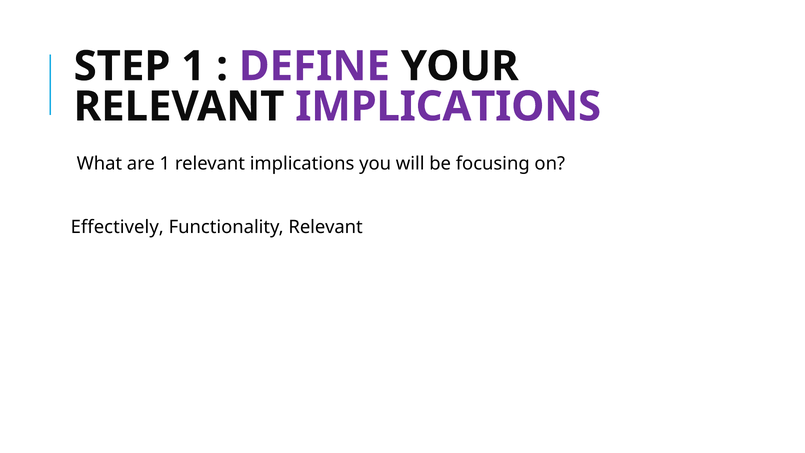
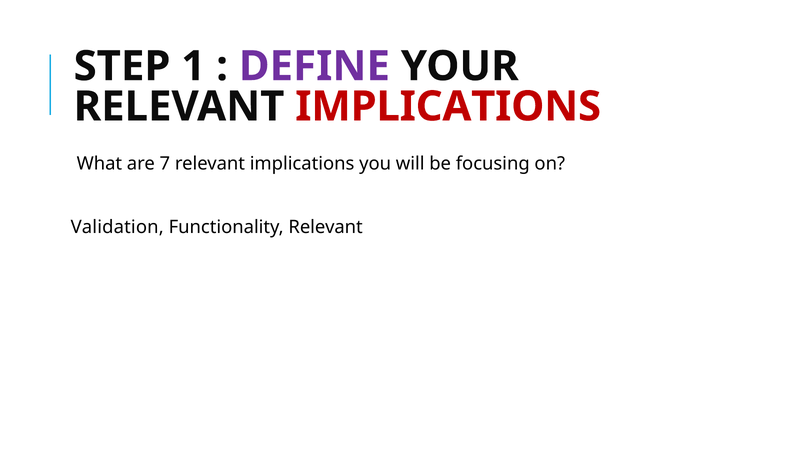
IMPLICATIONS at (448, 107) colour: purple -> red
are 1: 1 -> 7
Effectively: Effectively -> Validation
